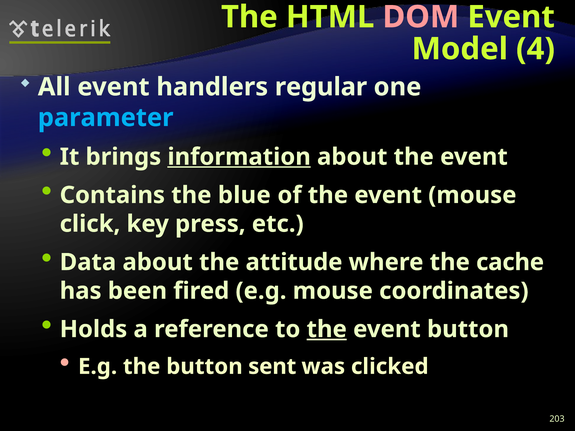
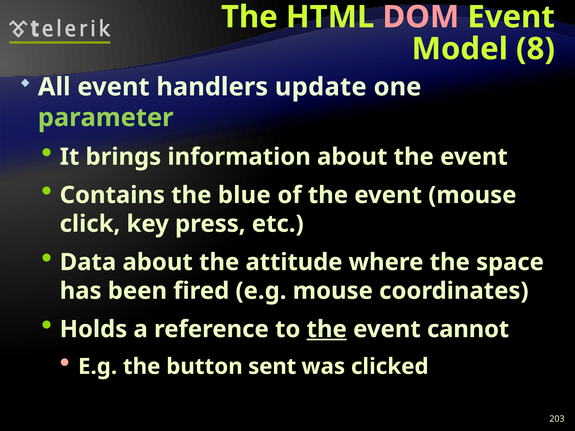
4: 4 -> 8
regular: regular -> update
parameter colour: light blue -> light green
information underline: present -> none
cache: cache -> space
event button: button -> cannot
